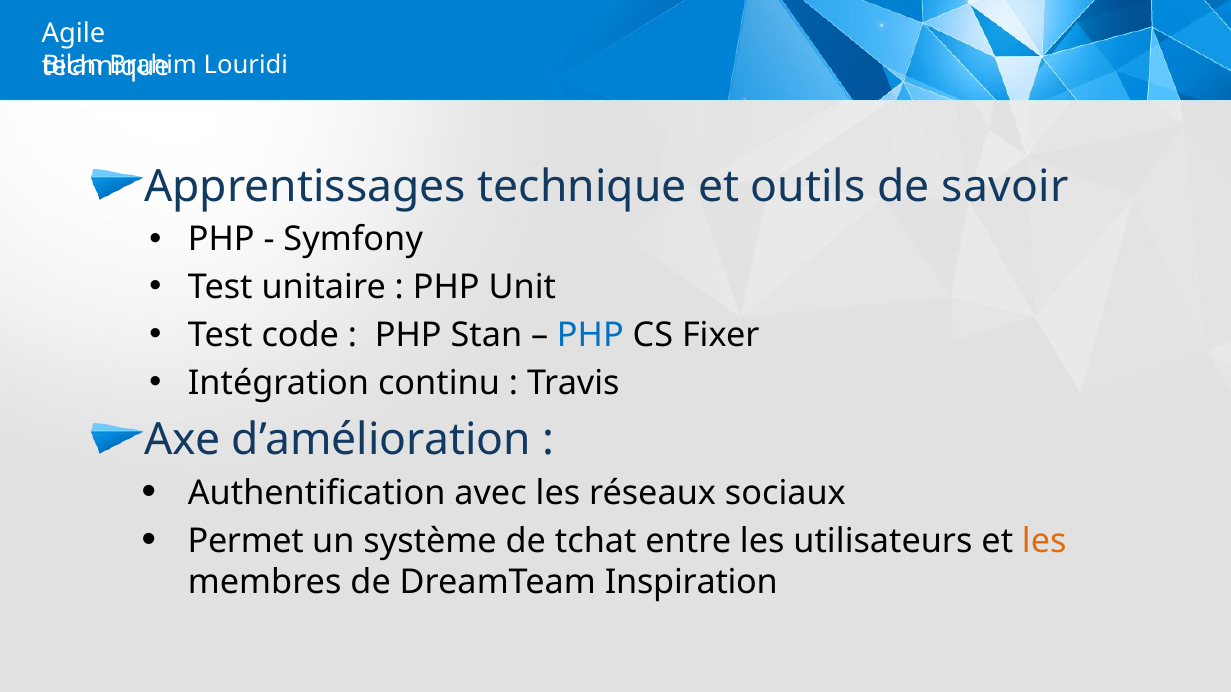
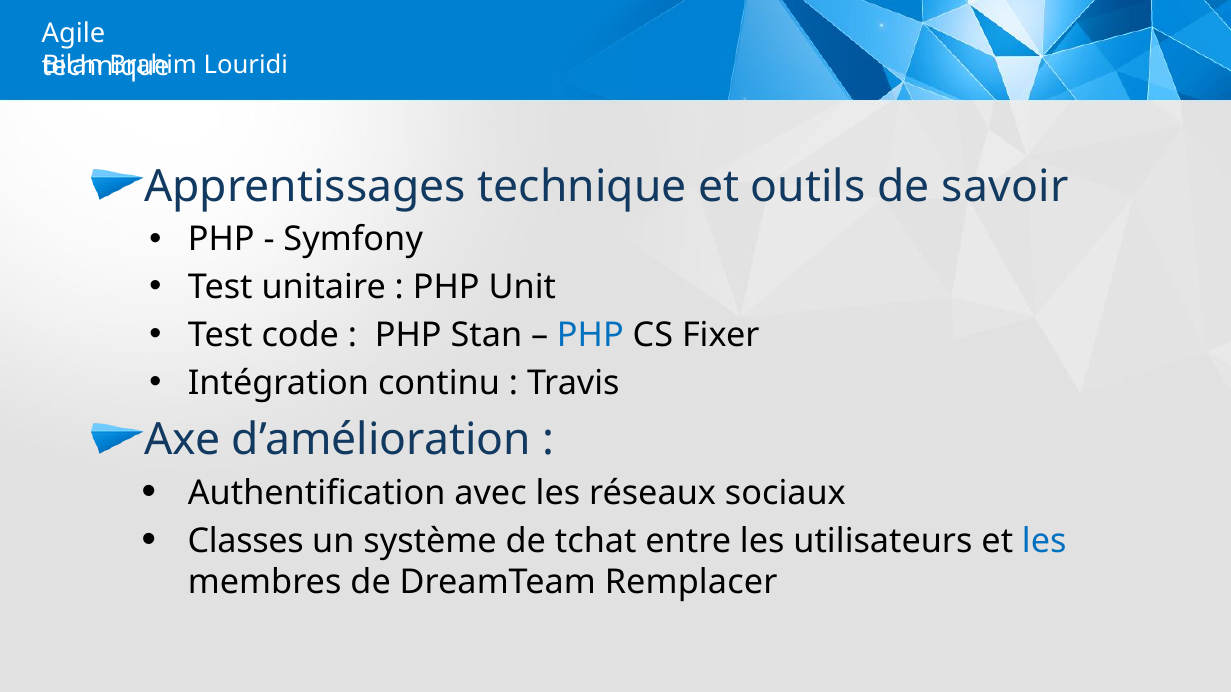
Permet: Permet -> Classes
les at (1044, 541) colour: orange -> blue
Inspiration: Inspiration -> Remplacer
